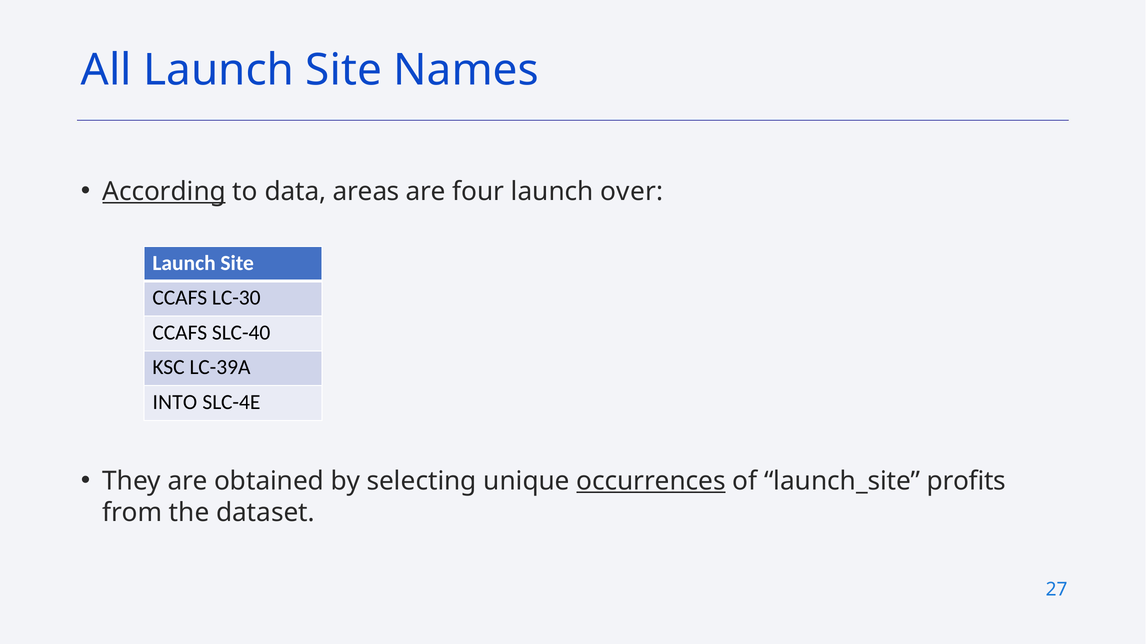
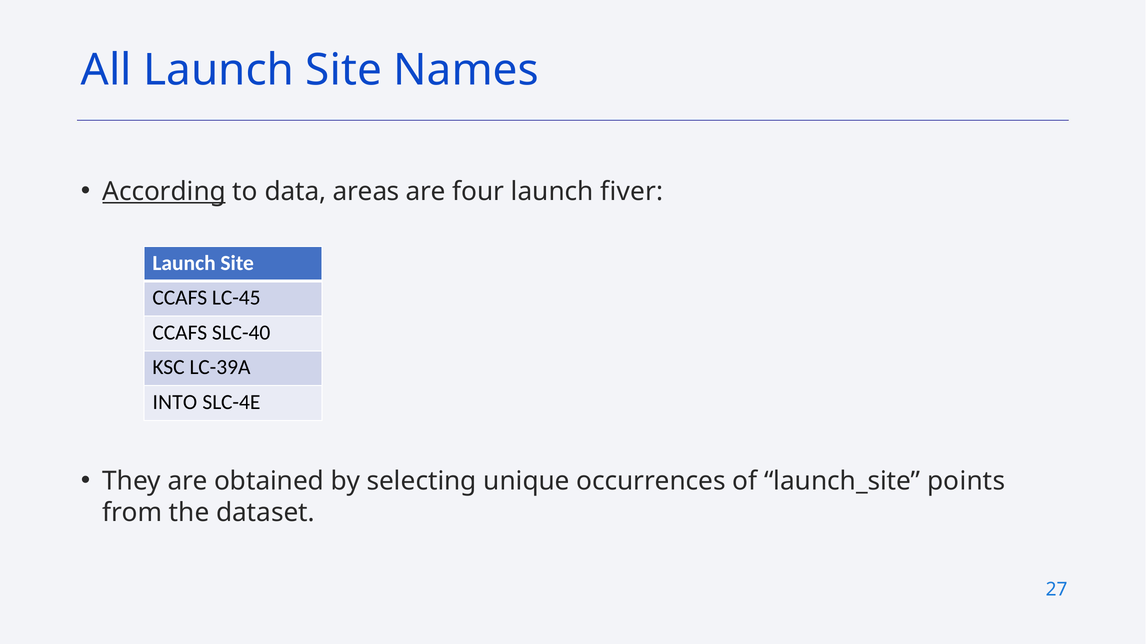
over: over -> fiver
LC-30: LC-30 -> LC-45
occurrences underline: present -> none
profits: profits -> points
